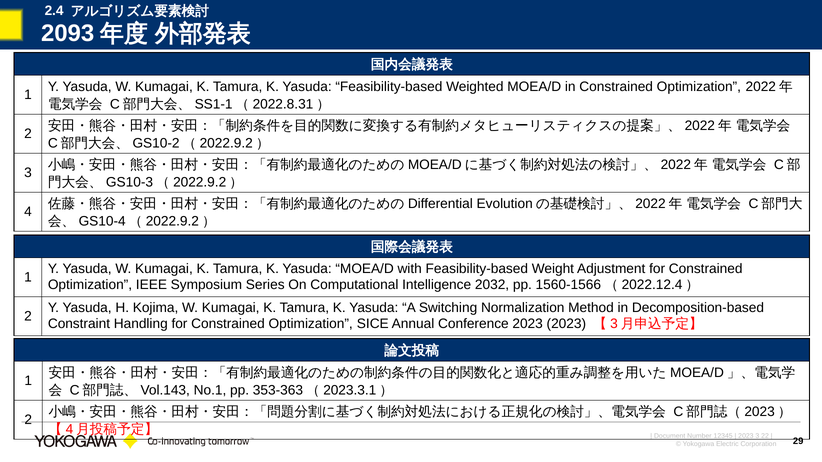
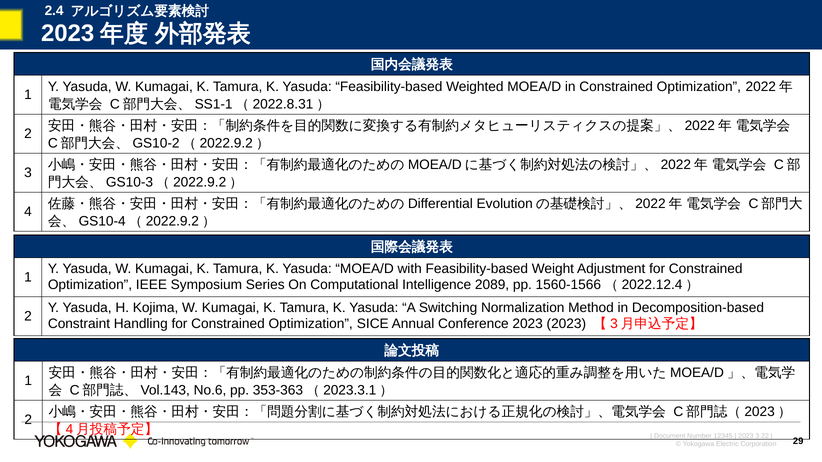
2093 at (68, 34): 2093 -> 2023
2032: 2032 -> 2089
No.1: No.1 -> No.6
